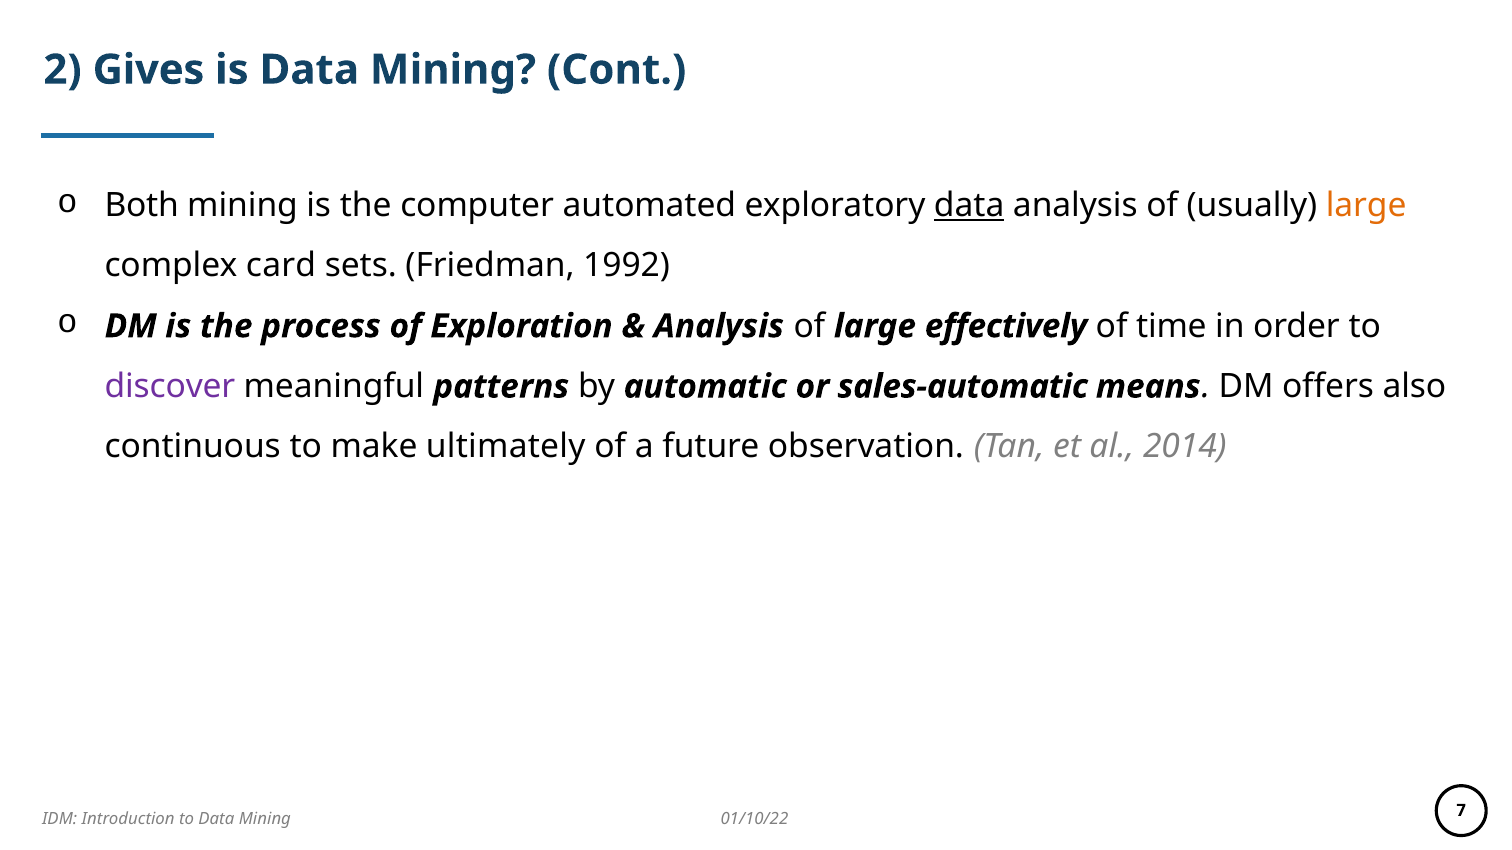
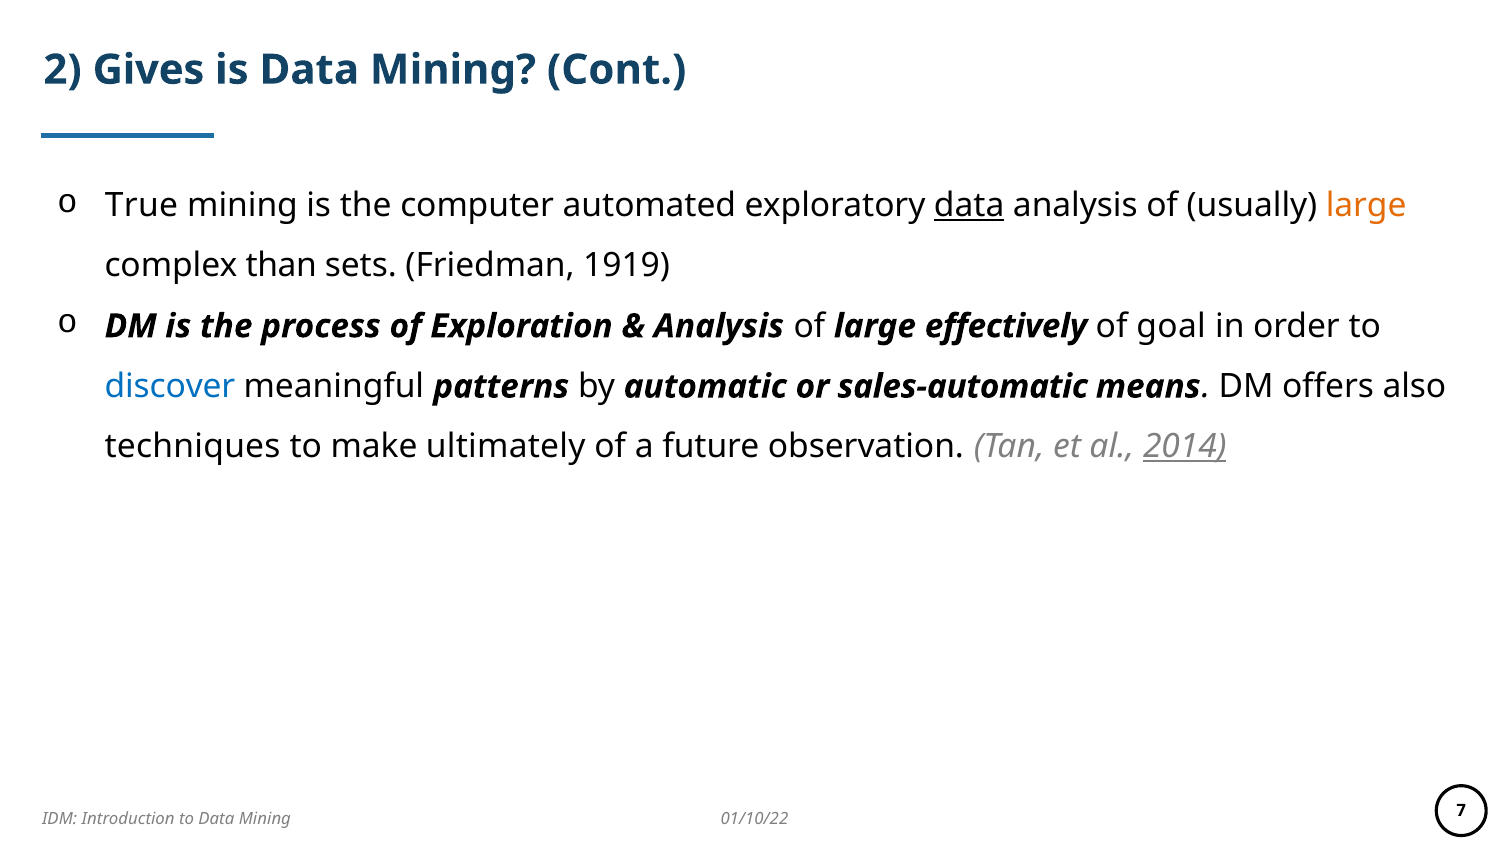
Both: Both -> True
card: card -> than
1992: 1992 -> 1919
time: time -> goal
discover colour: purple -> blue
continuous: continuous -> techniques
2014 underline: none -> present
